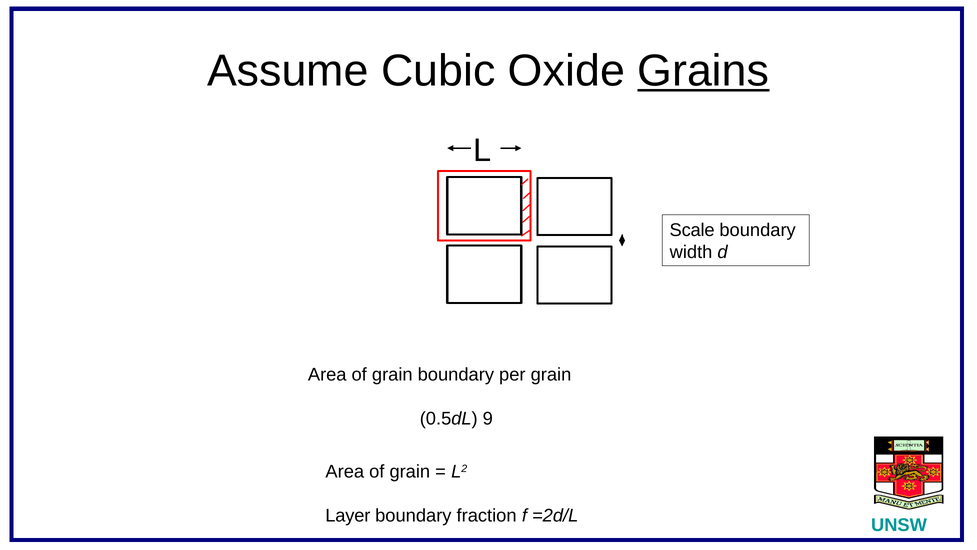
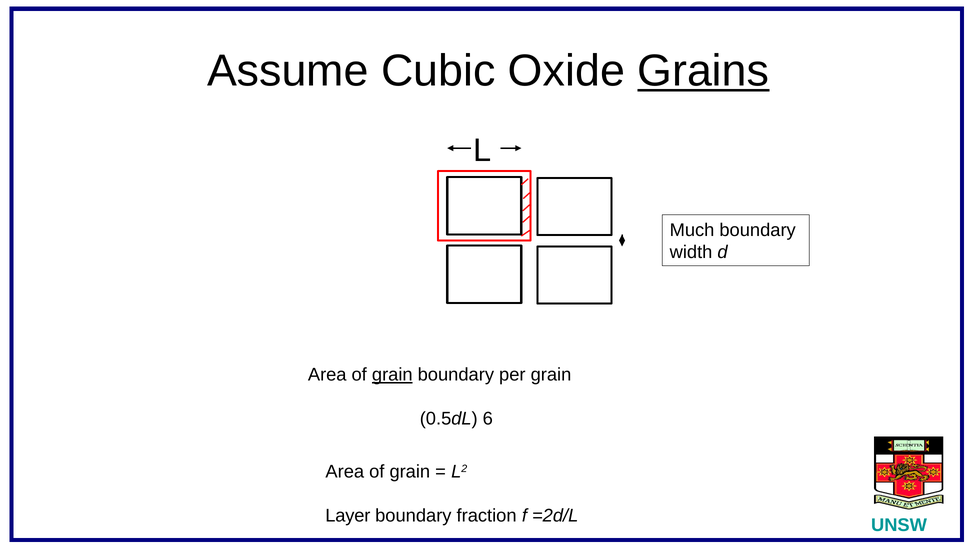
Scale: Scale -> Much
grain at (392, 375) underline: none -> present
9: 9 -> 6
